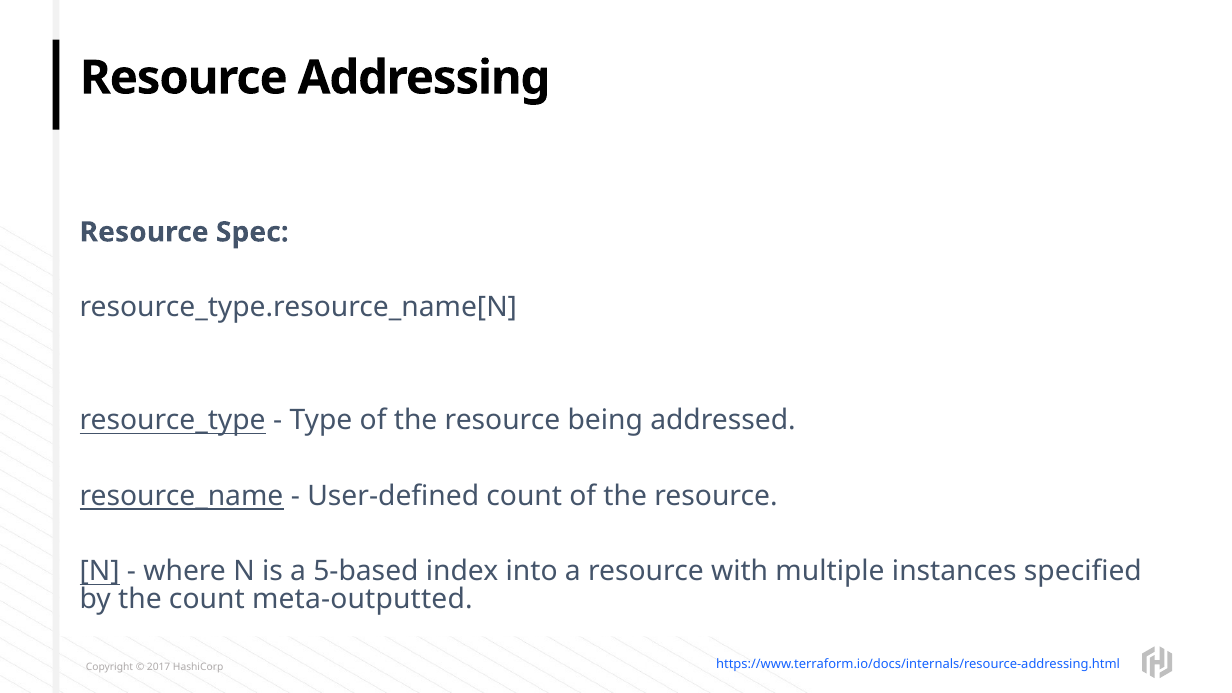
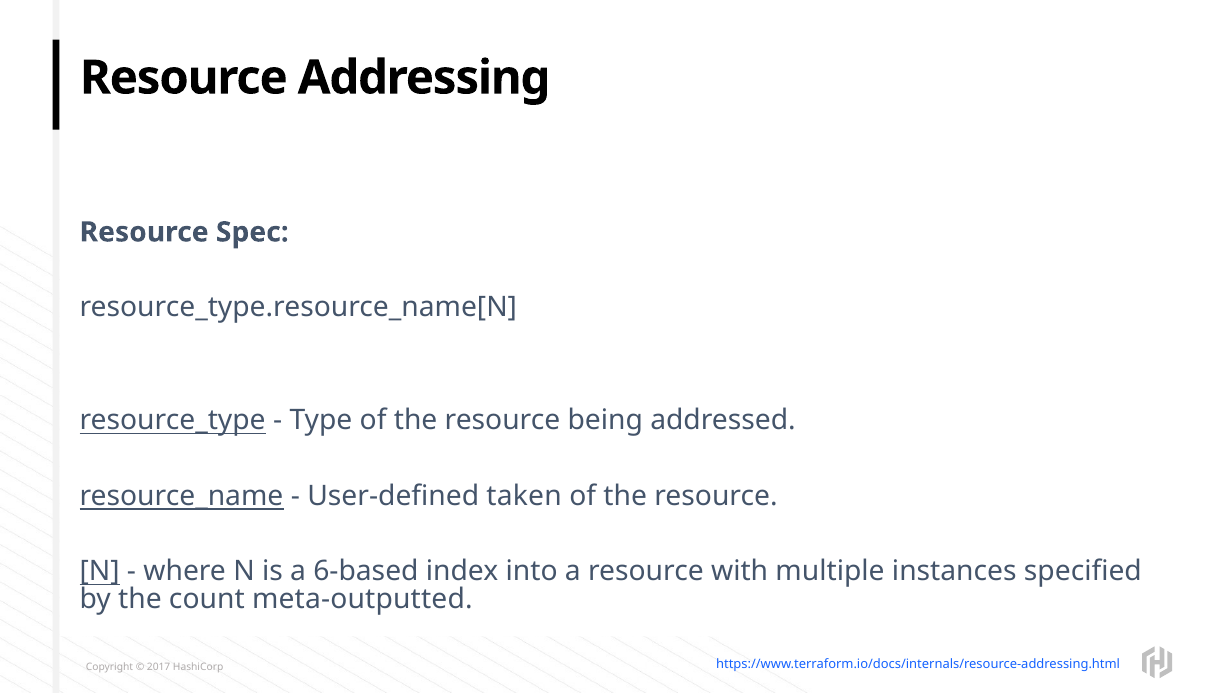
User-defined count: count -> taken
5-based: 5-based -> 6-based
